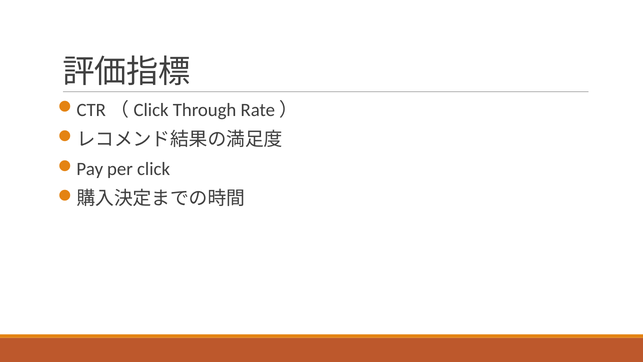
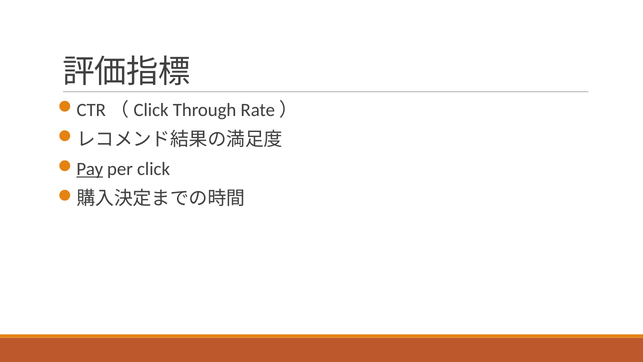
Pay underline: none -> present
